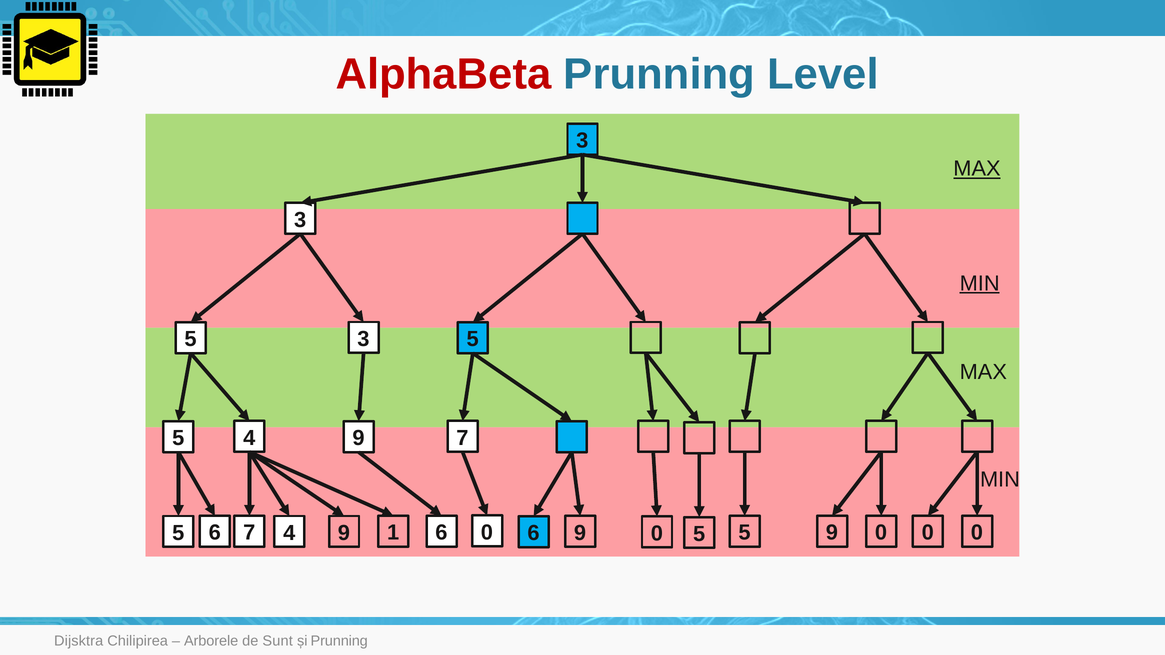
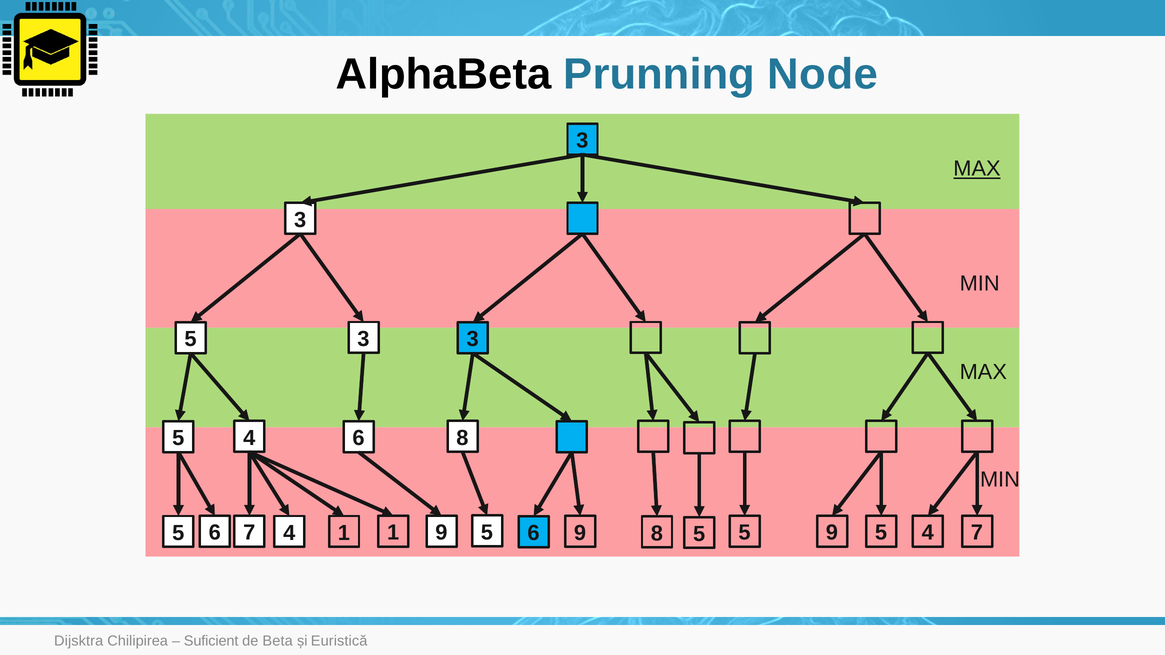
AlphaBeta colour: red -> black
Level: Level -> Node
MIN at (980, 283) underline: present -> none
5 5: 5 -> 3
4 7: 7 -> 8
9 at (358, 438): 9 -> 6
7 6: 6 -> 9
6 0: 0 -> 8
5 0: 0 -> 5
9 at (344, 533): 9 -> 1
1 0: 0 -> 5
0 at (928, 533): 0 -> 4
0 at (977, 533): 0 -> 7
Arborele: Arborele -> Suficient
Sunt: Sunt -> Beta
și Prunning: Prunning -> Euristică
